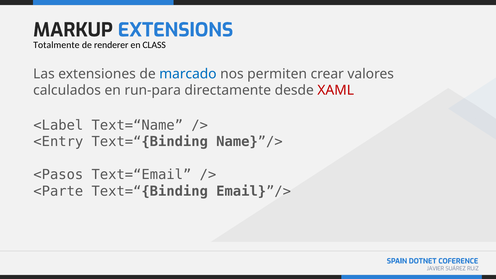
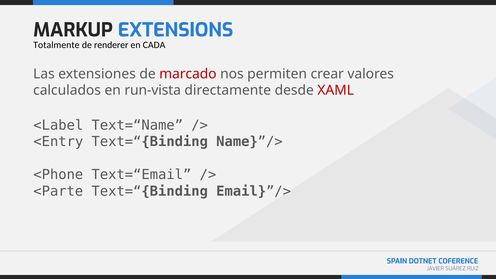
CLASS: CLASS -> CADA
marcado colour: blue -> red
run-para: run-para -> run-vista
<Pasos: <Pasos -> <Phone
